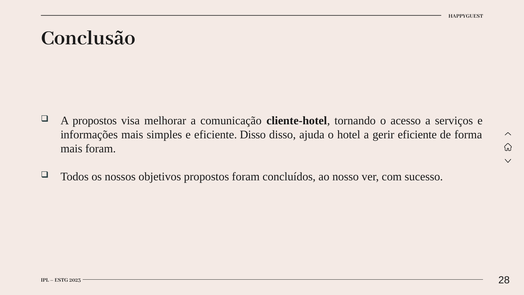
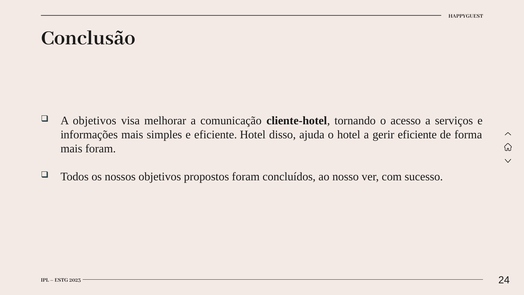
A propostos: propostos -> objetivos
eficiente Disso: Disso -> Hotel
28: 28 -> 24
